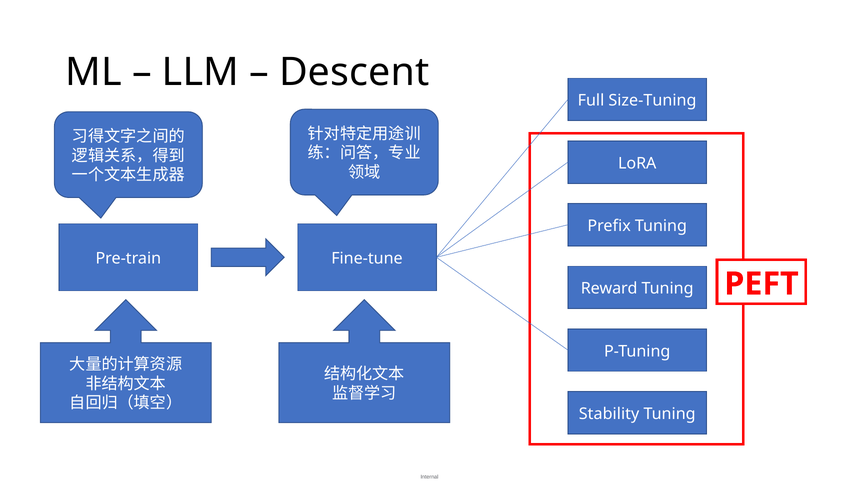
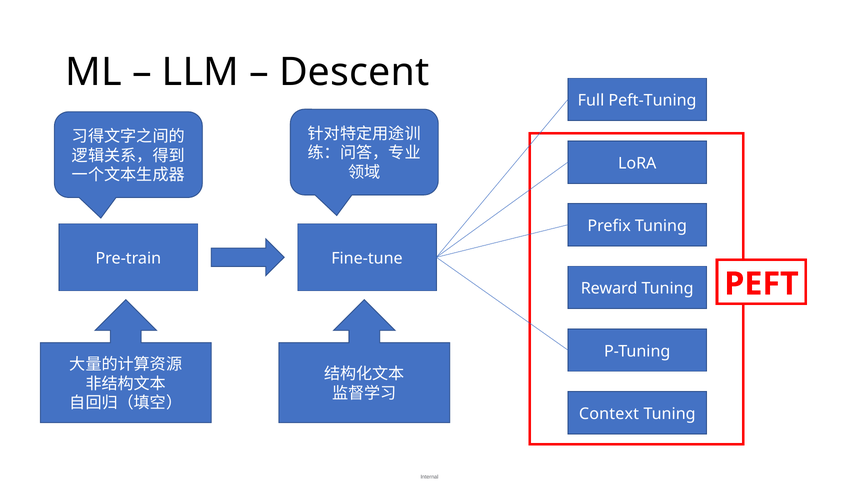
Size-Tuning: Size-Tuning -> Peft-Tuning
Stability: Stability -> Context
